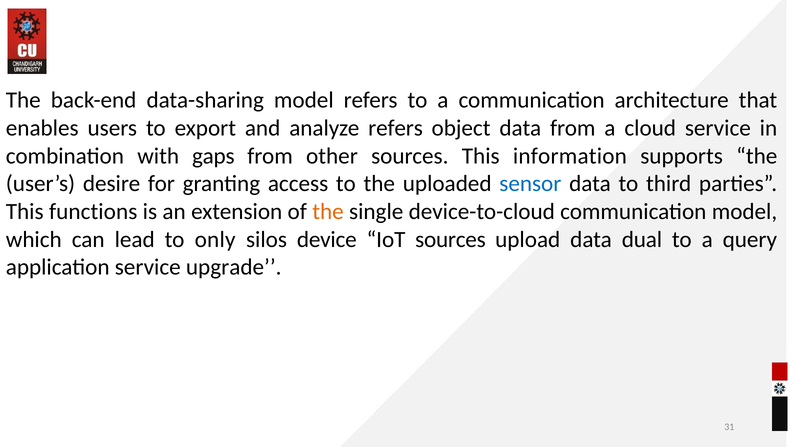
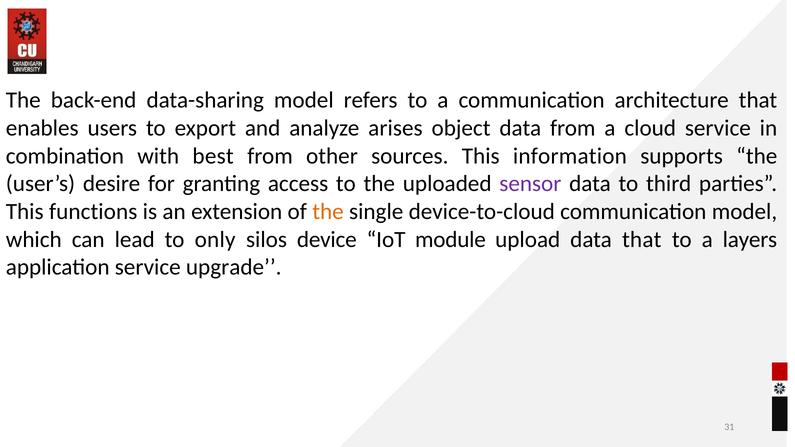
analyze refers: refers -> arises
gaps: gaps -> best
sensor colour: blue -> purple
IoT sources: sources -> module
data dual: dual -> that
query: query -> layers
